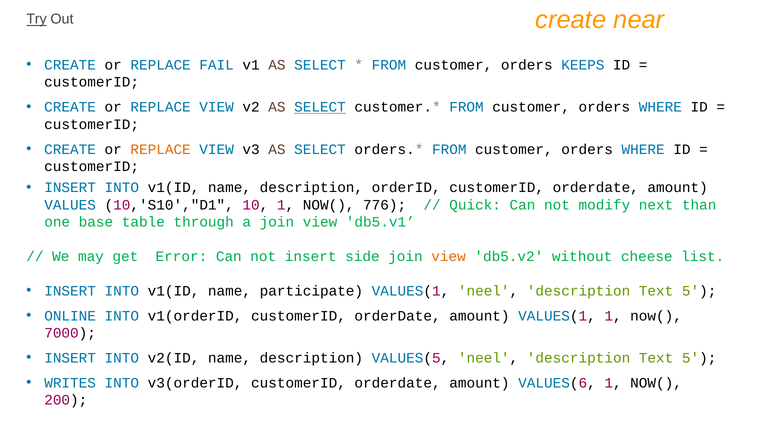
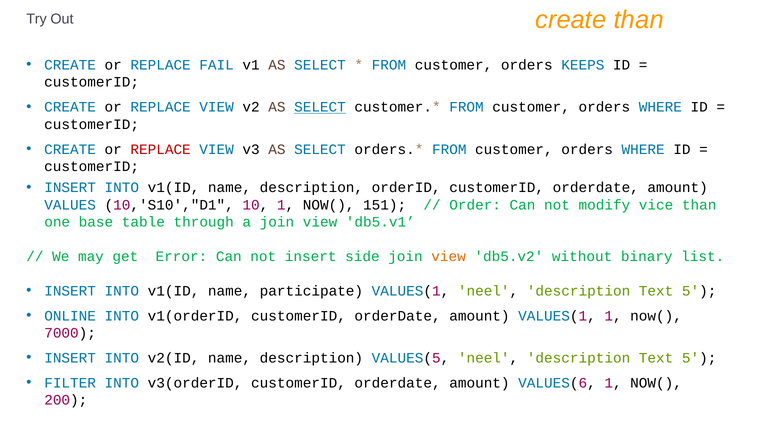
create near: near -> than
Try underline: present -> none
REPLACE at (161, 149) colour: orange -> red
776: 776 -> 151
Quick: Quick -> Order
next: next -> vice
cheese: cheese -> binary
WRITES: WRITES -> FILTER
